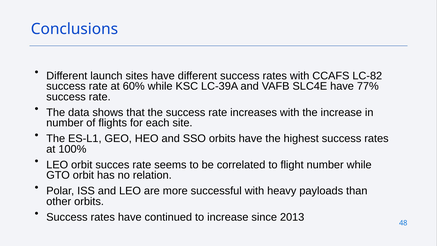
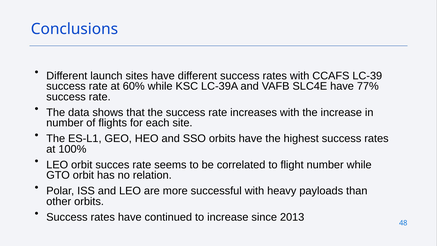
LC-82: LC-82 -> LC-39
